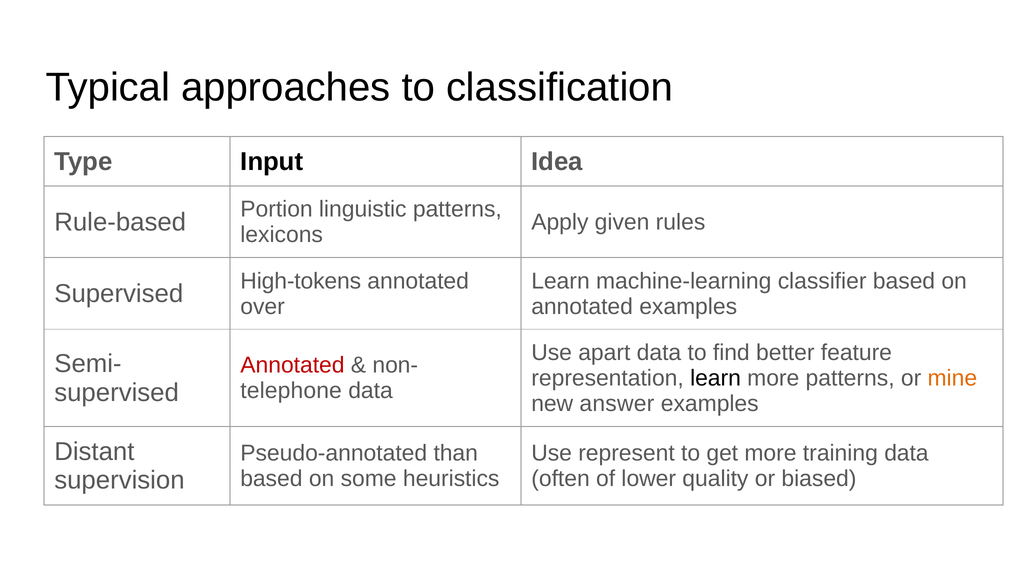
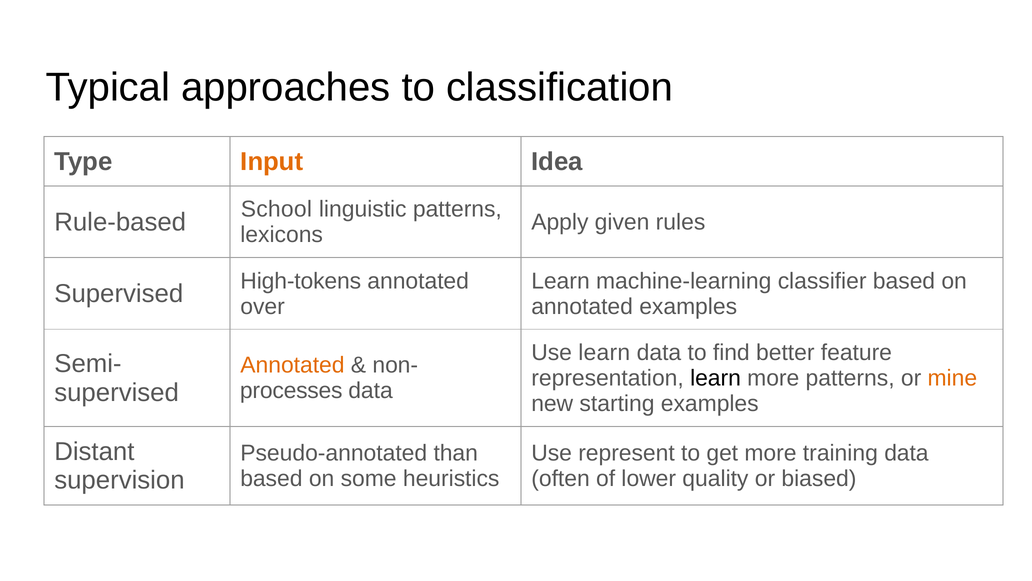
Input colour: black -> orange
Portion: Portion -> School
Use apart: apart -> learn
Annotated at (292, 365) colour: red -> orange
telephone: telephone -> processes
answer: answer -> starting
